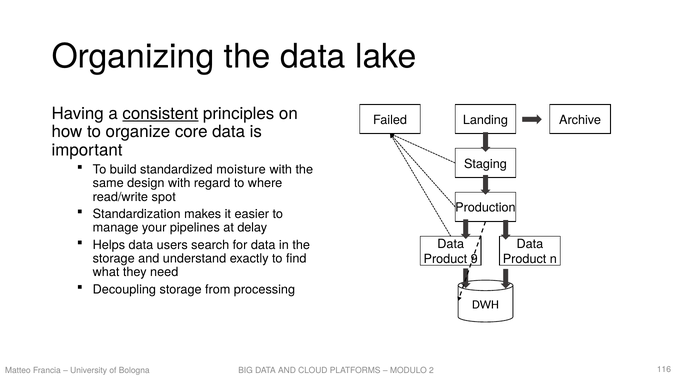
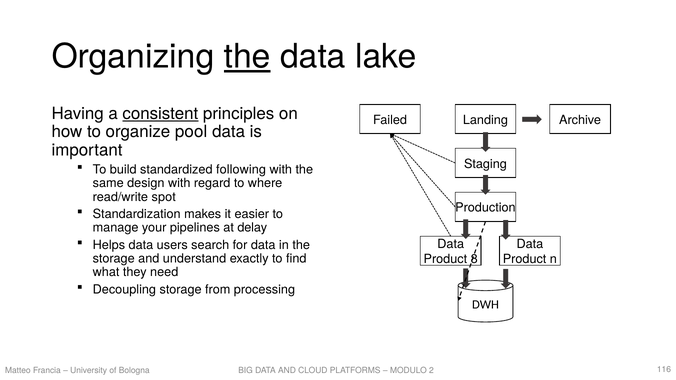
the at (247, 57) underline: none -> present
core: core -> pool
moisture: moisture -> following
9: 9 -> 8
